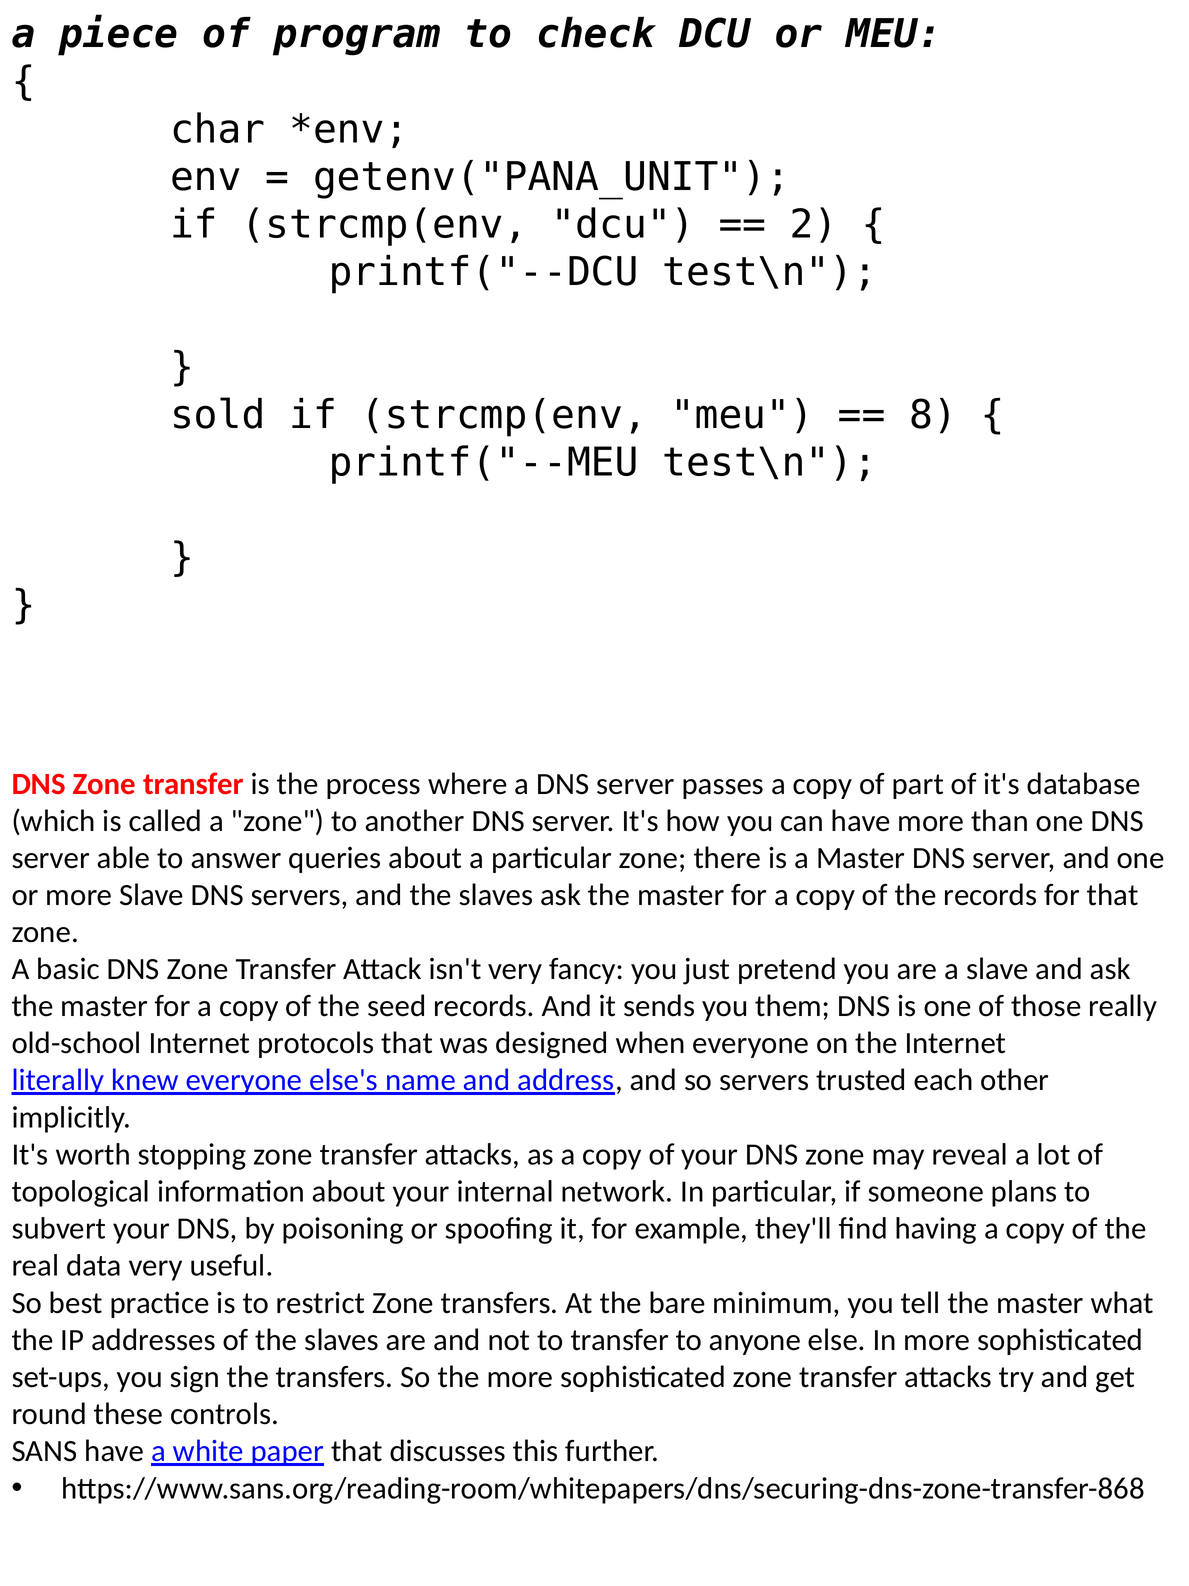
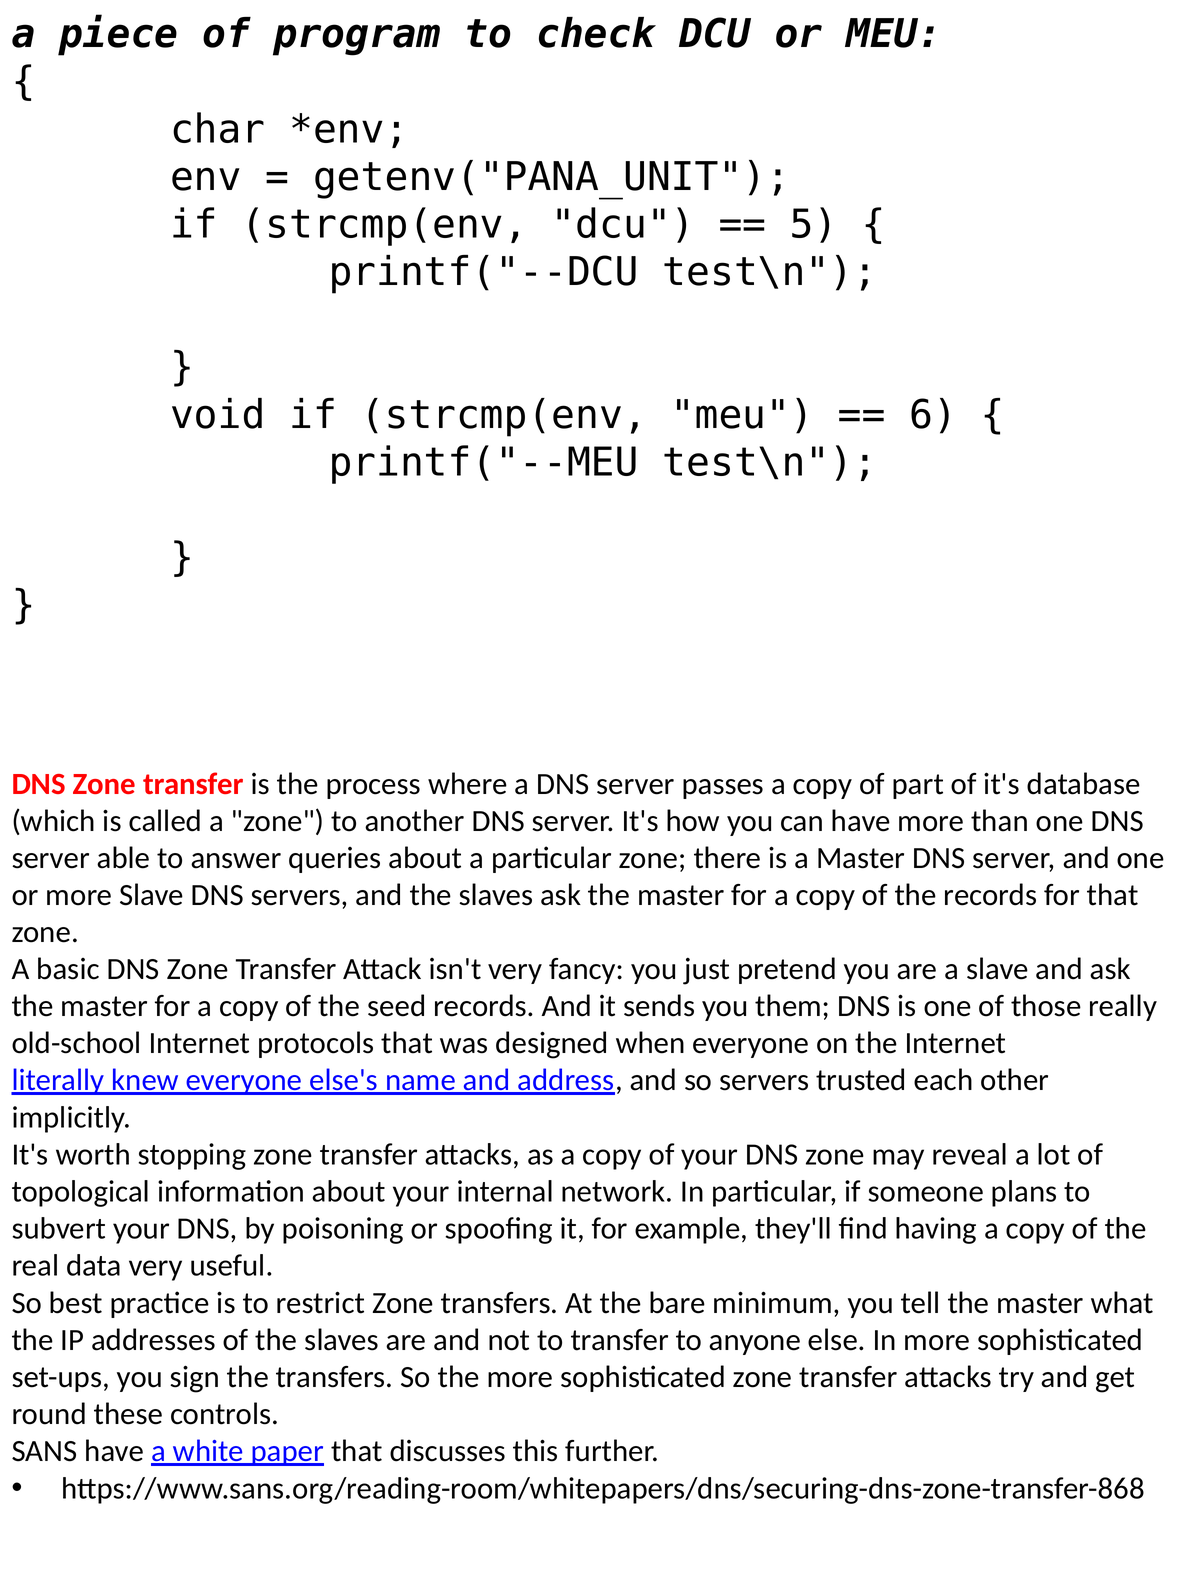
2: 2 -> 5
sold: sold -> void
8: 8 -> 6
